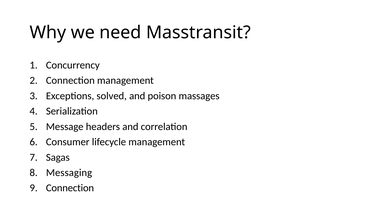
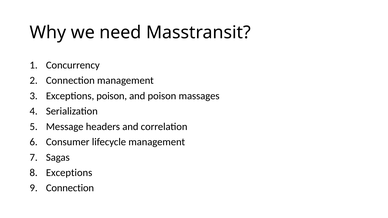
Exceptions solved: solved -> poison
Messaging at (69, 173): Messaging -> Exceptions
